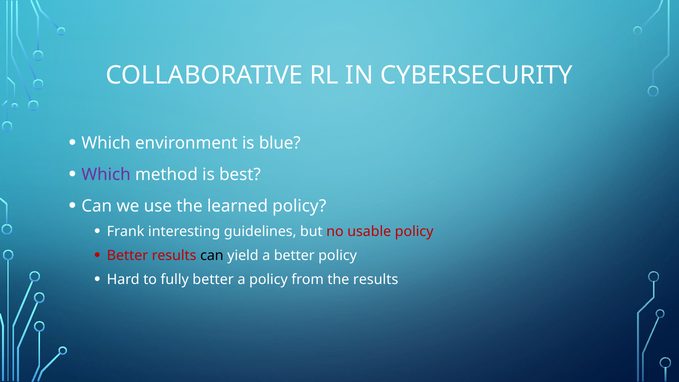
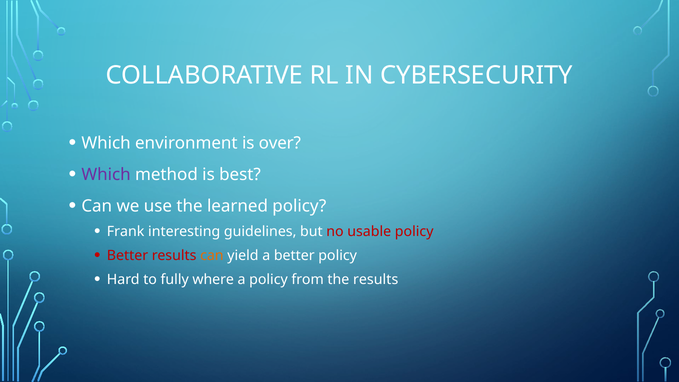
blue: blue -> over
can at (212, 256) colour: black -> orange
fully better: better -> where
